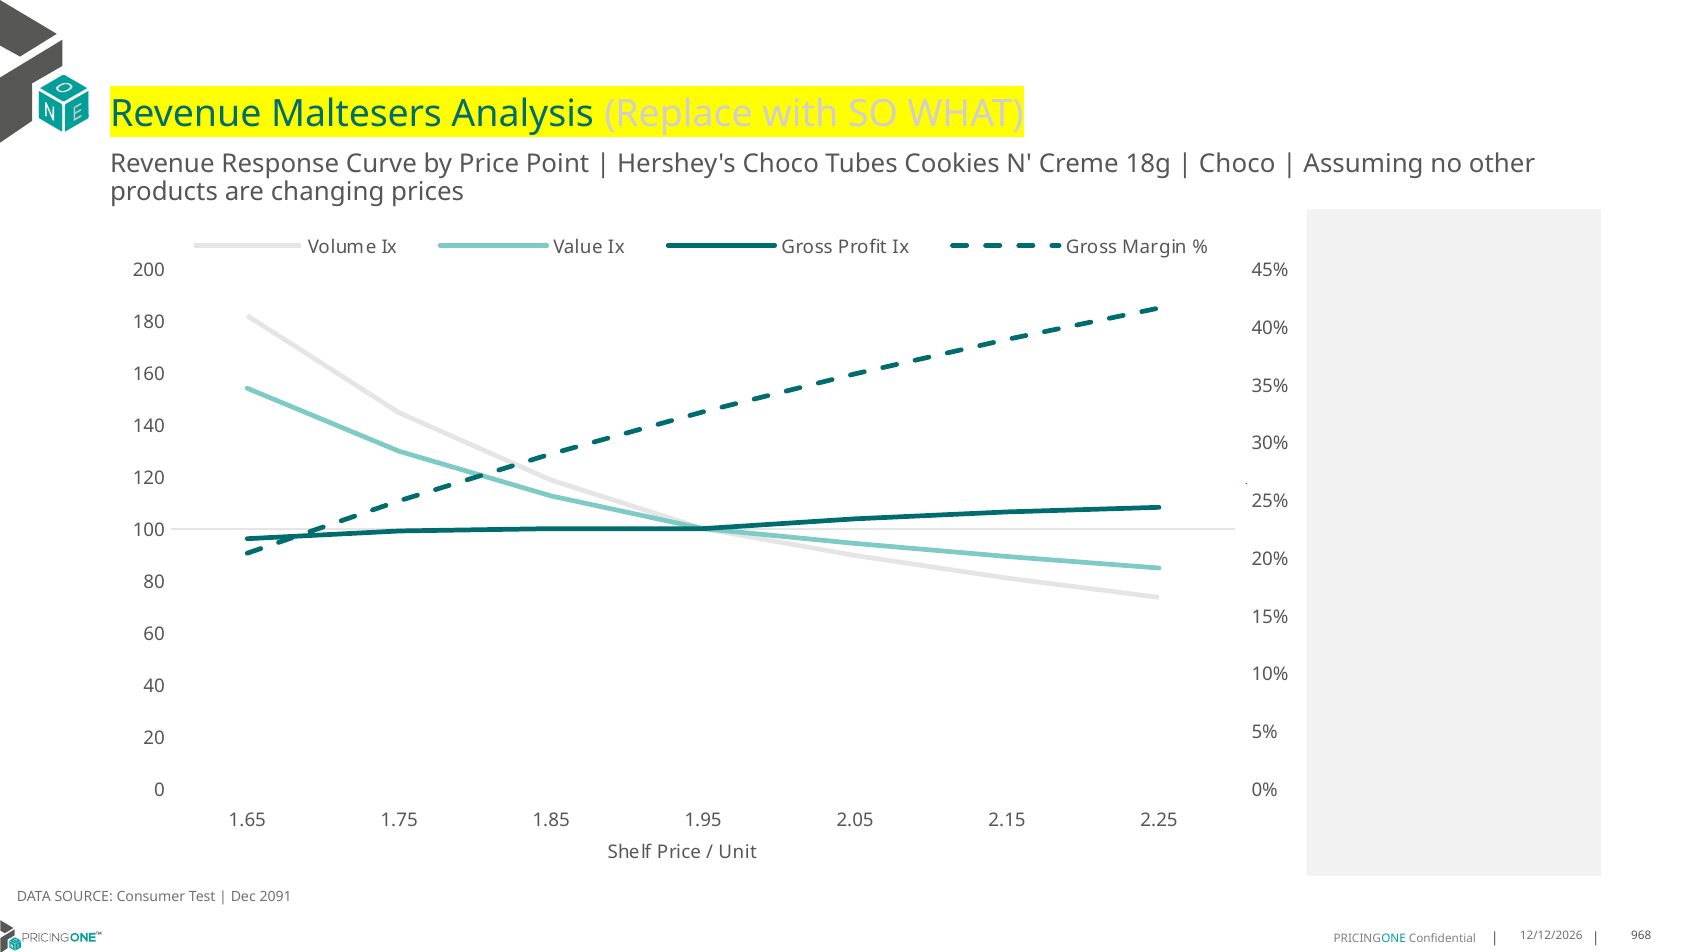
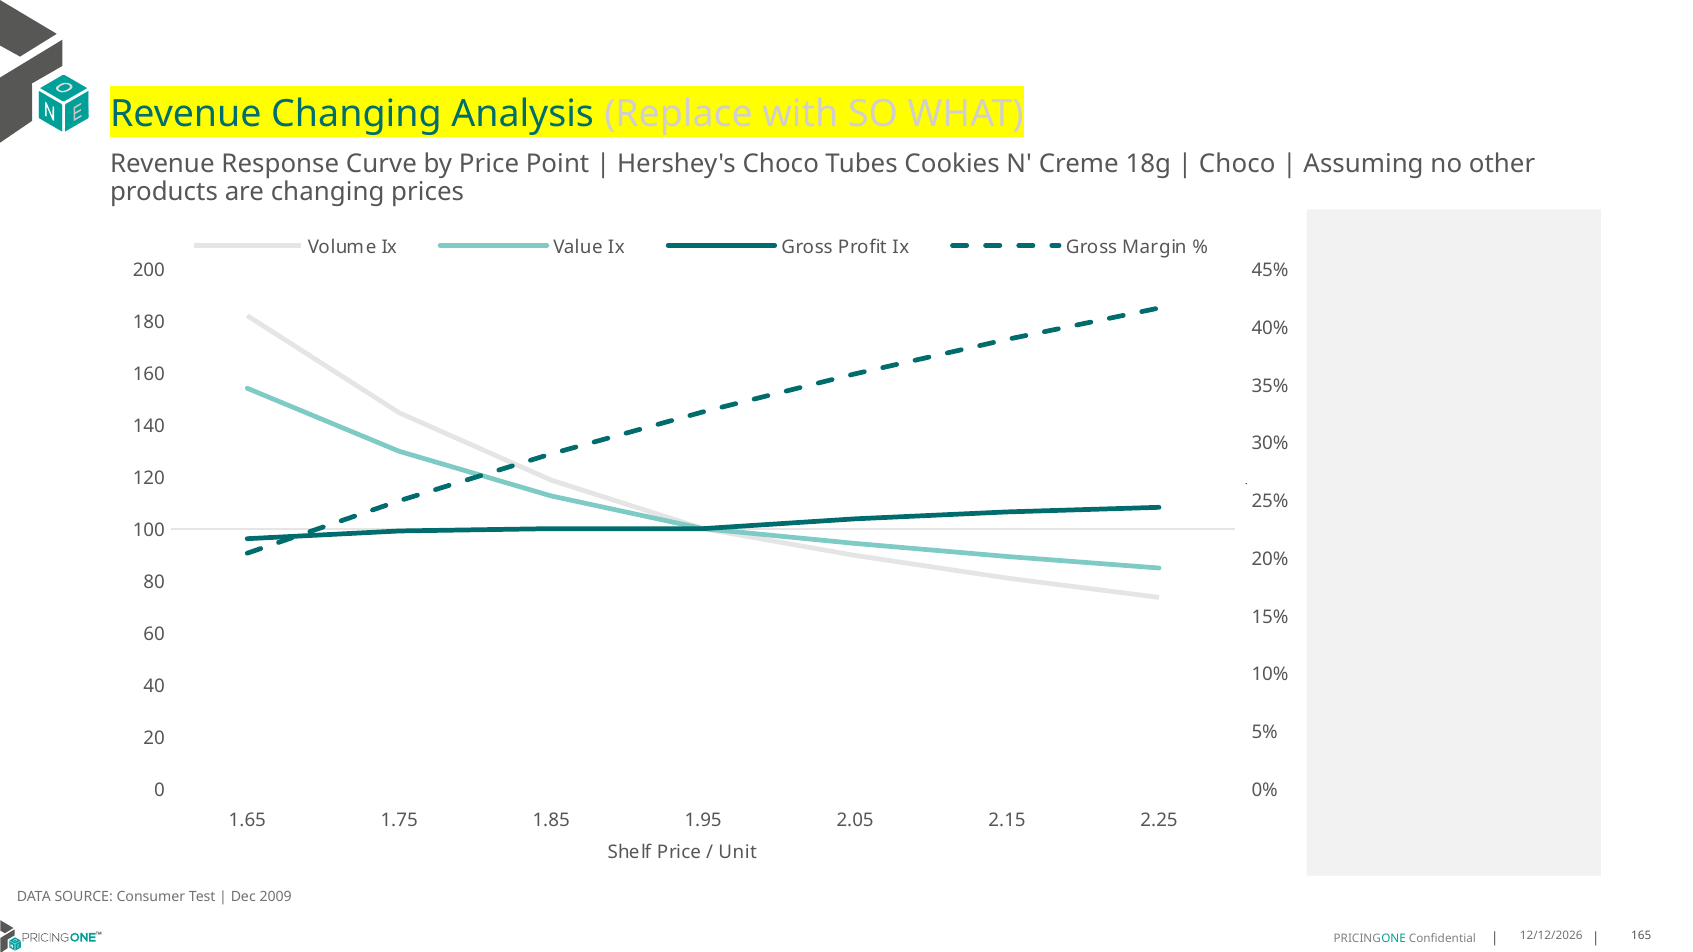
Revenue Maltesers: Maltesers -> Changing
2091: 2091 -> 2009
968: 968 -> 165
